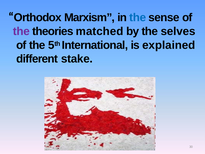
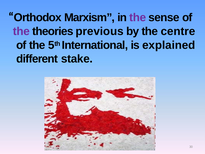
the at (138, 17) colour: blue -> purple
matched: matched -> previous
selves: selves -> centre
